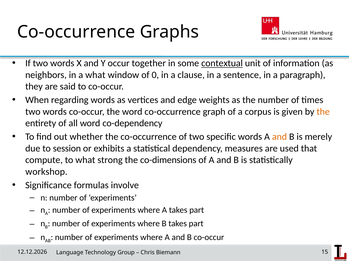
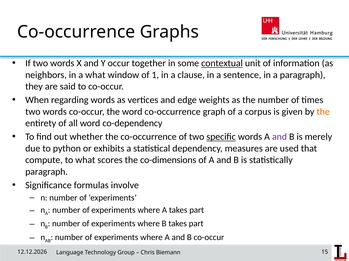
0: 0 -> 1
speciﬁc underline: none -> present
and at (280, 137) colour: orange -> purple
session: session -> python
strong: strong -> scores
workshop at (46, 172): workshop -> paragraph
